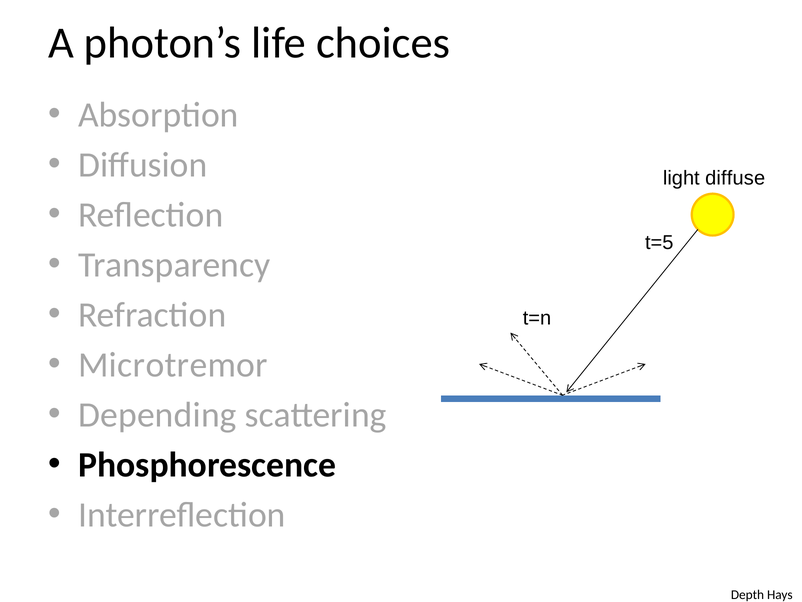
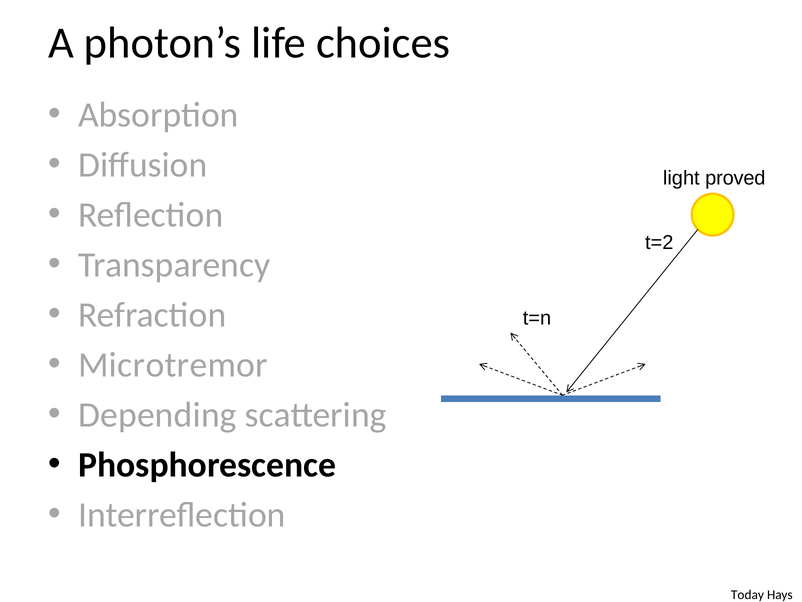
diffuse: diffuse -> proved
t=5: t=5 -> t=2
Depth: Depth -> Today
